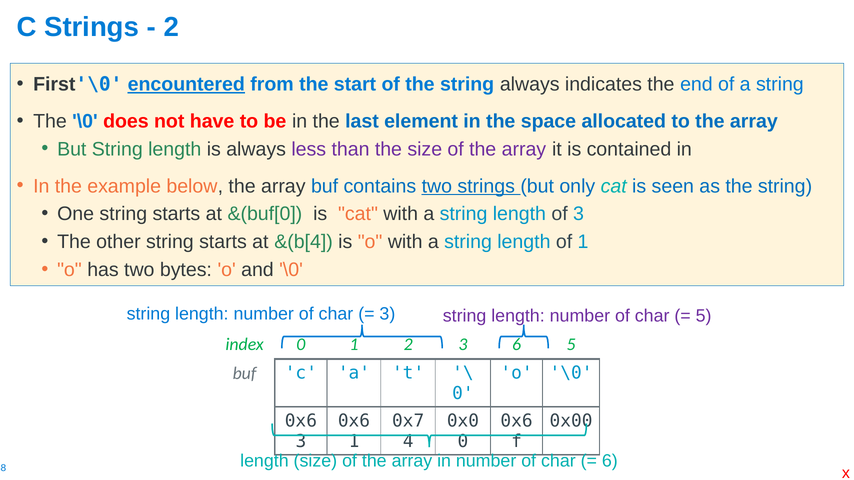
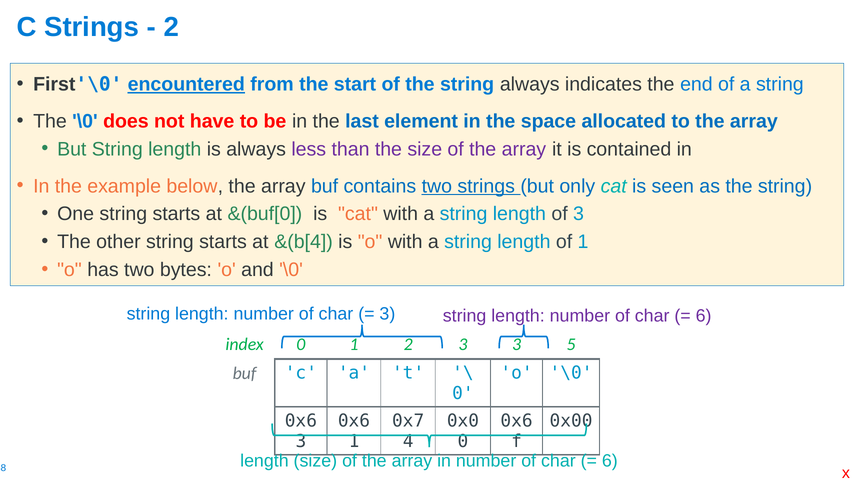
5 at (704, 316): 5 -> 6
3 6: 6 -> 3
